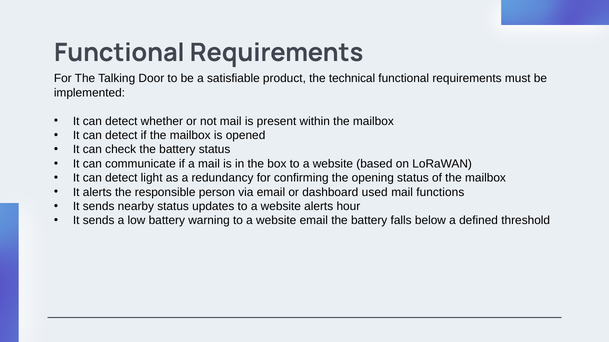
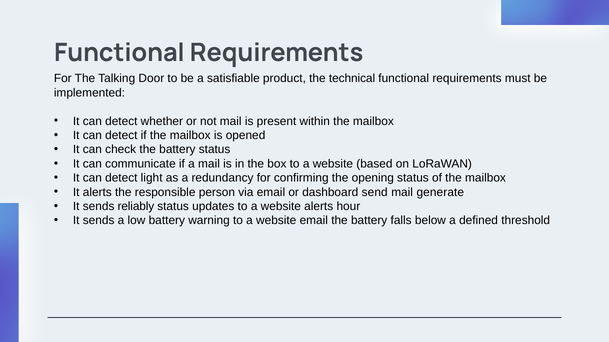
used: used -> send
functions: functions -> generate
nearby: nearby -> reliably
